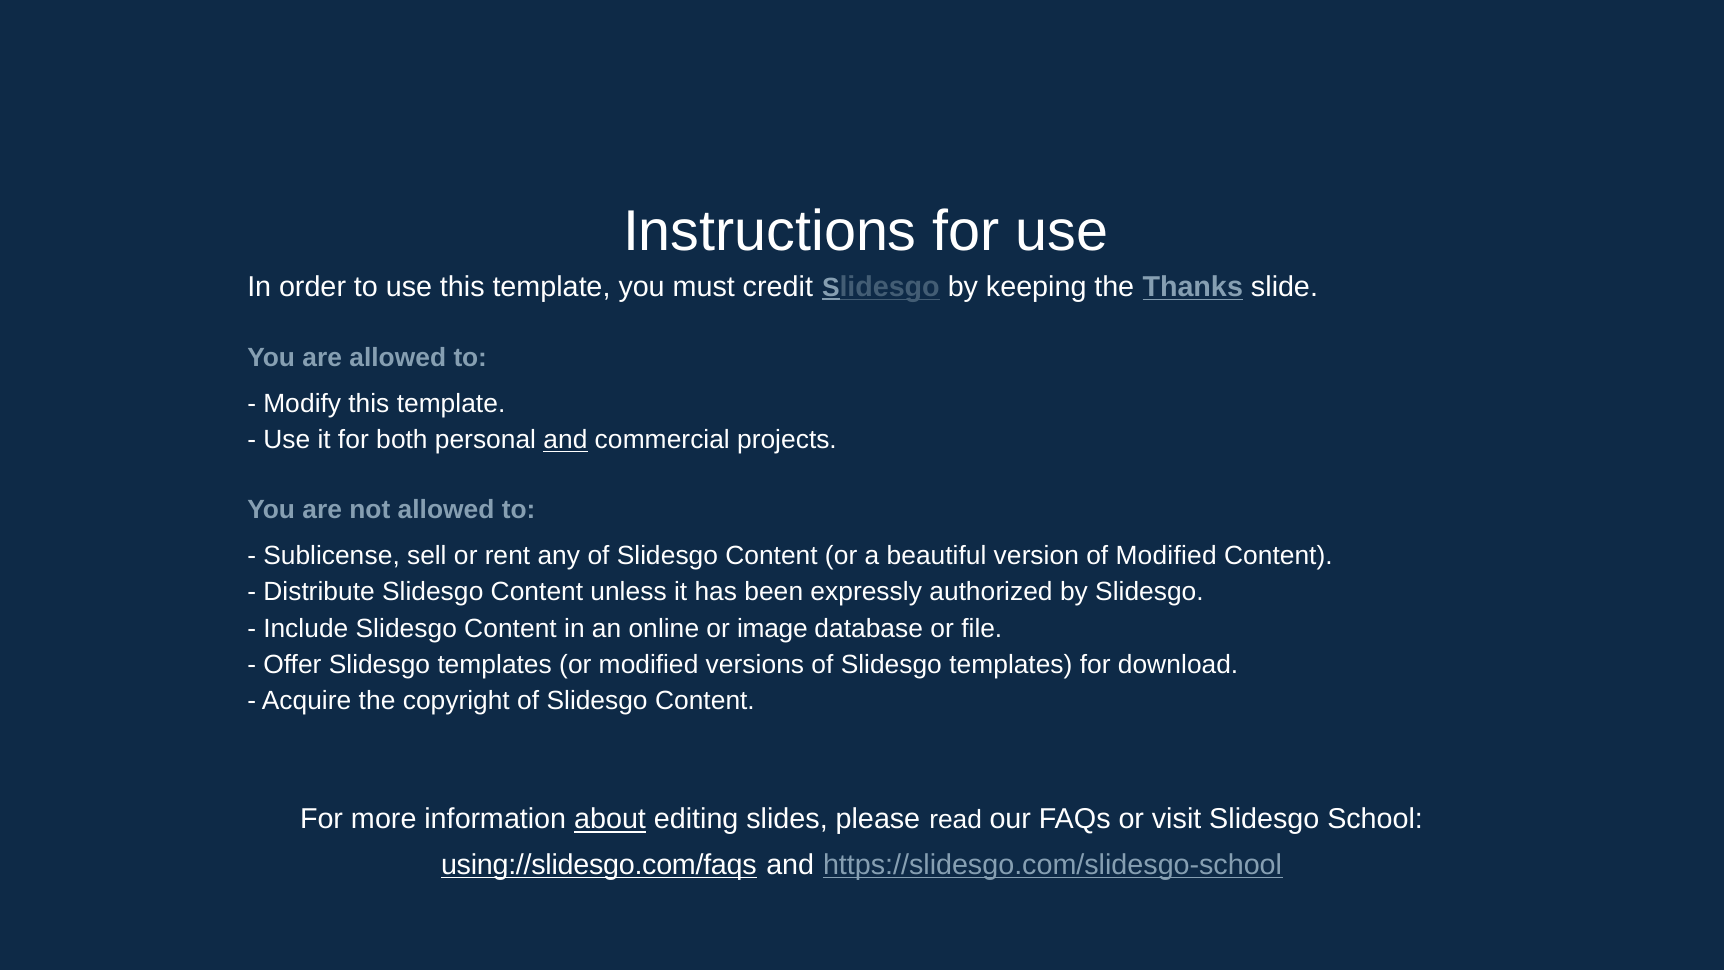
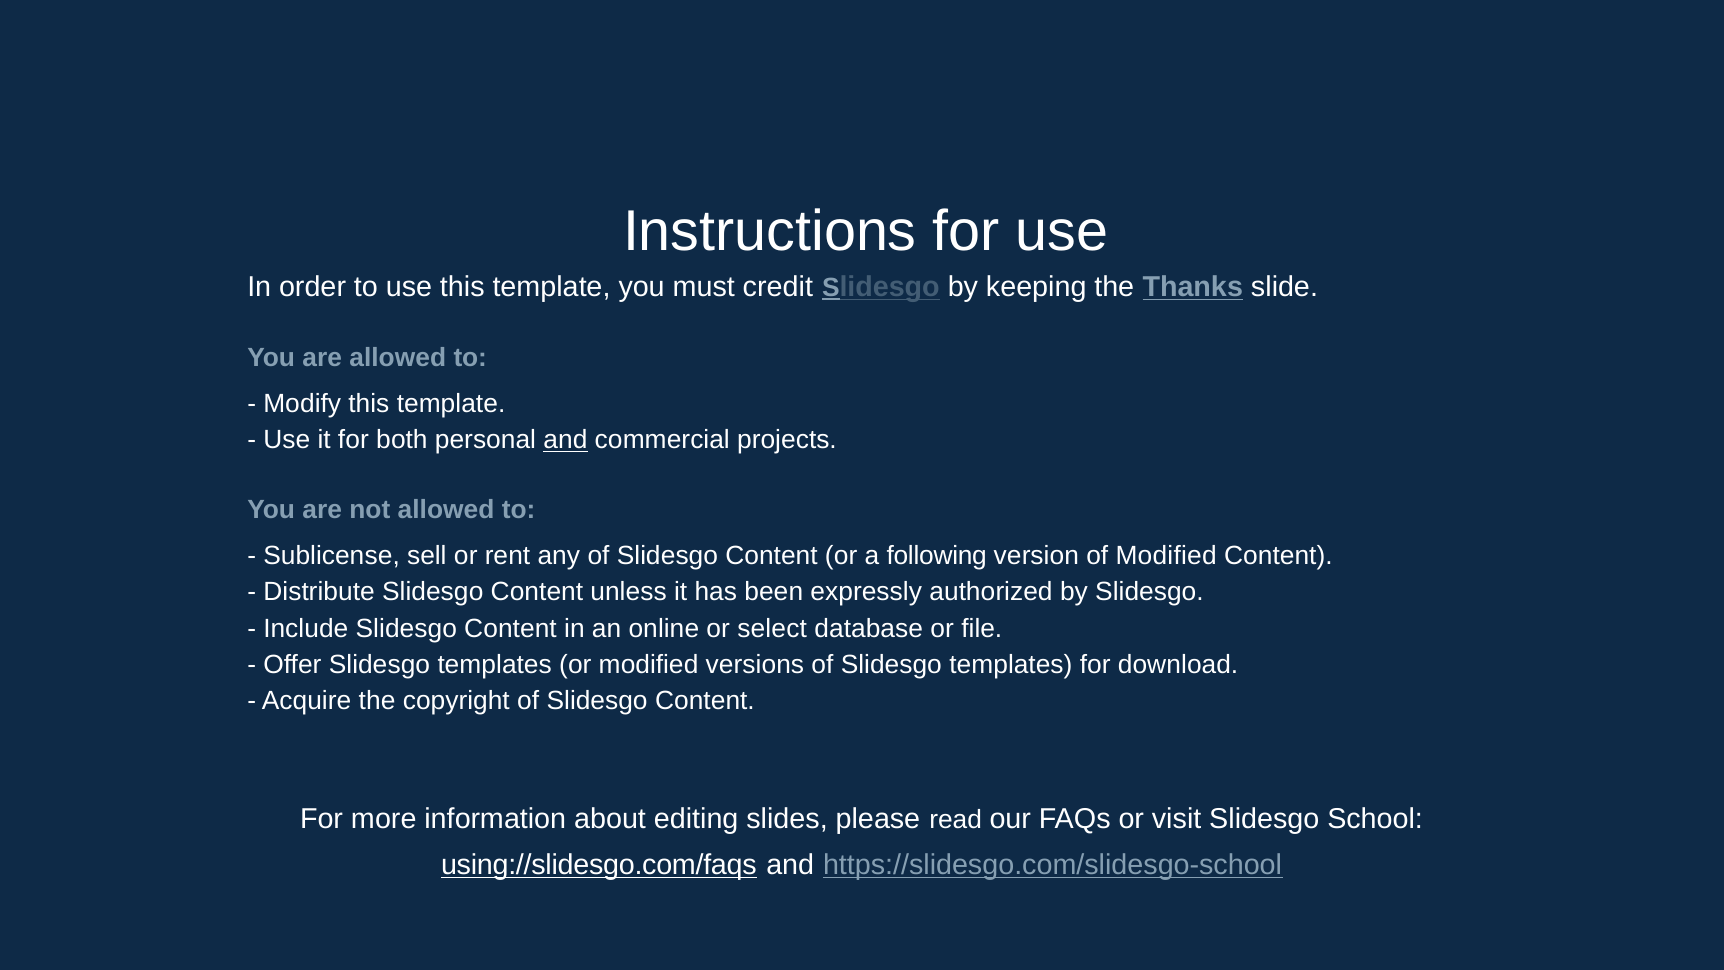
beautiful: beautiful -> following
image: image -> select
about underline: present -> none
